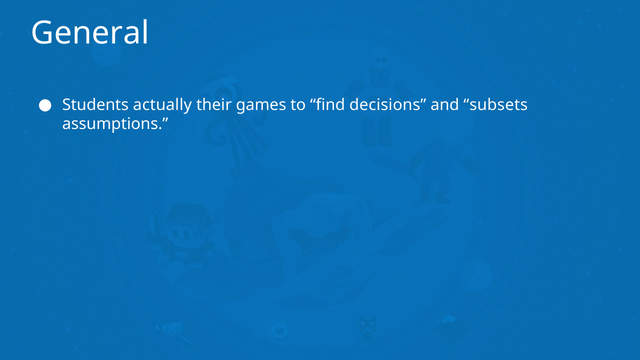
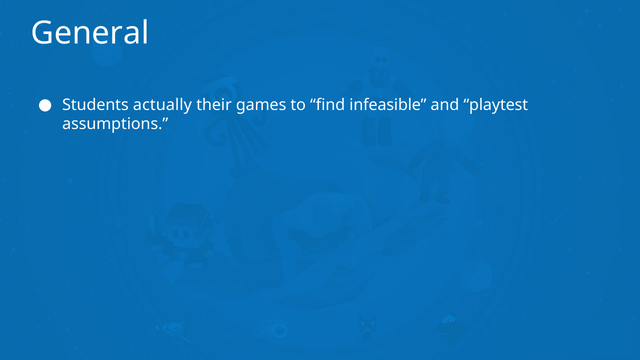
decisions: decisions -> infeasible
subsets: subsets -> playtest
